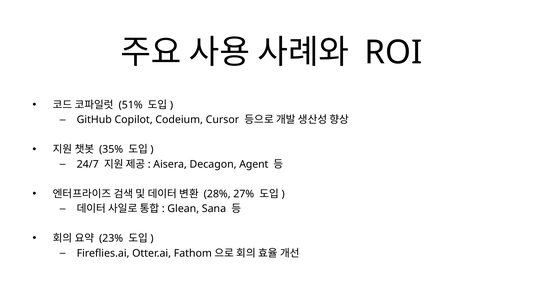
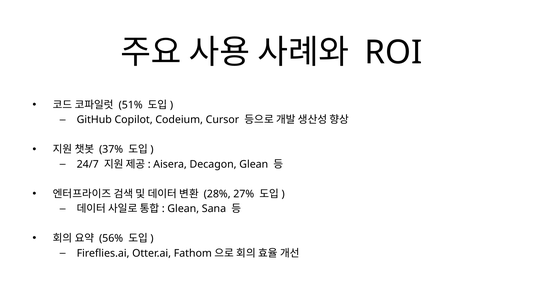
35%: 35% -> 37%
Decagon Agent: Agent -> Glean
23%: 23% -> 56%
